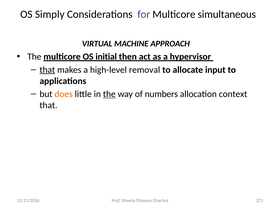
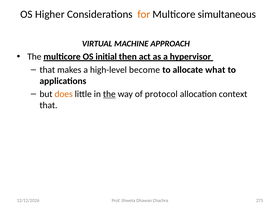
Simply: Simply -> Higher
for colour: purple -> orange
that at (47, 70) underline: present -> none
removal: removal -> become
input: input -> what
numbers: numbers -> protocol
